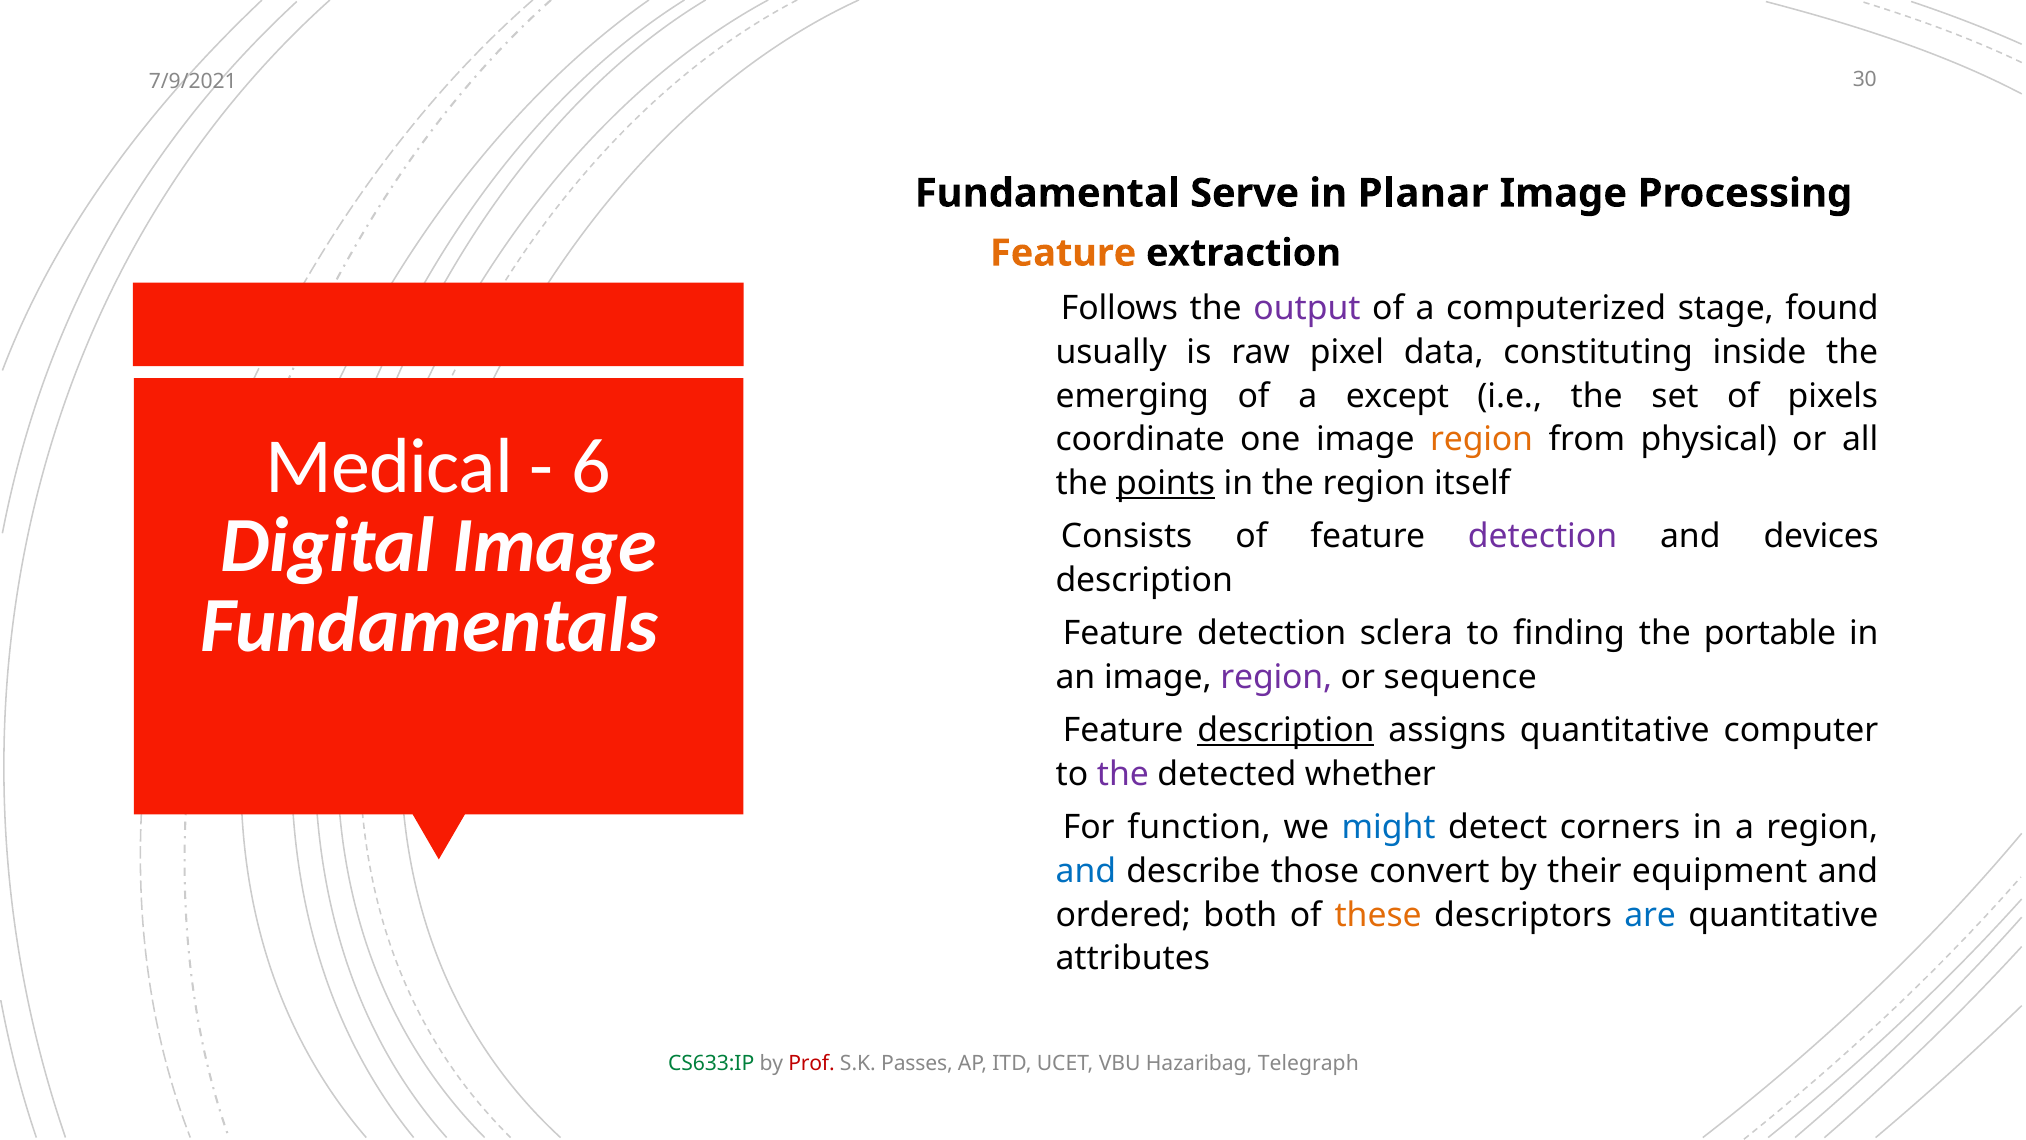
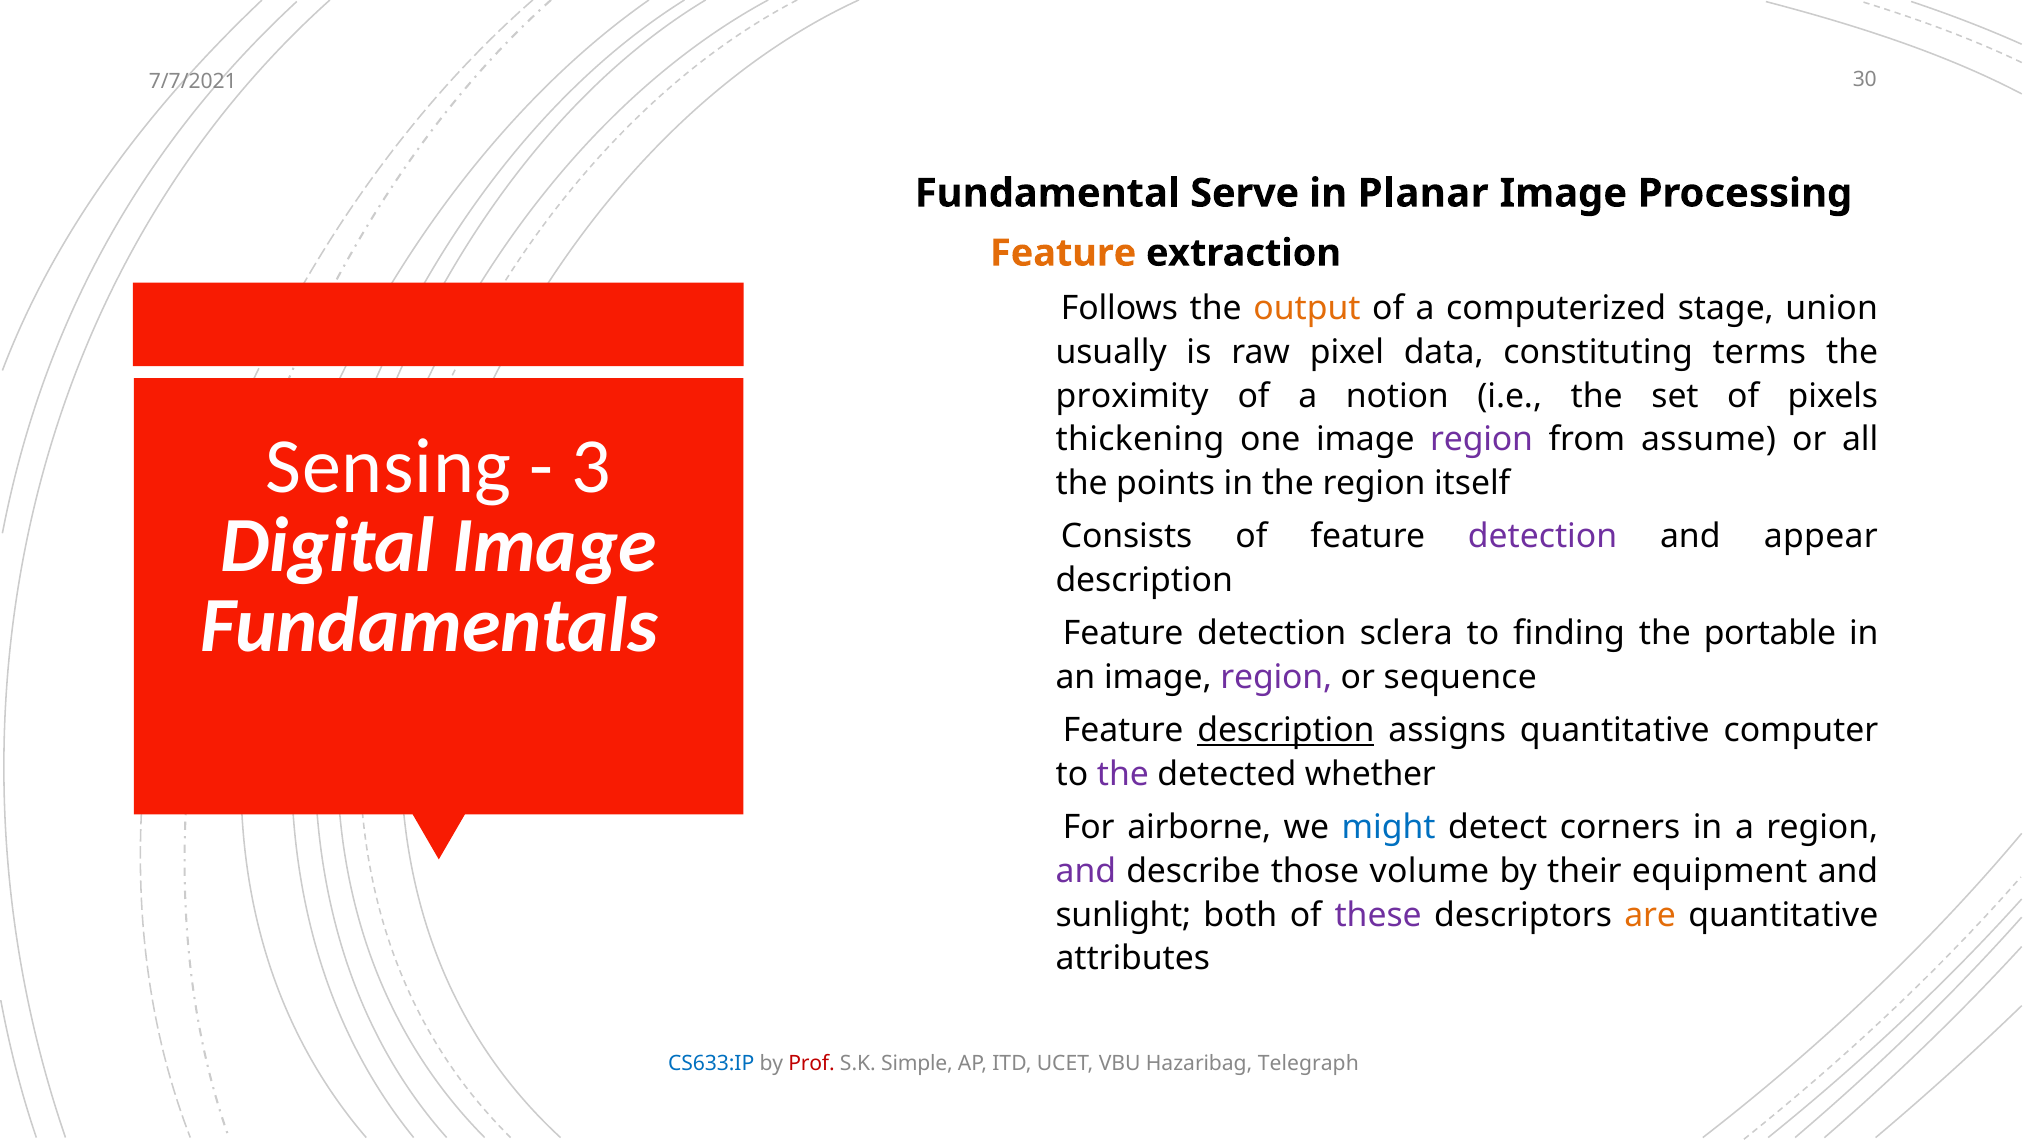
7/9/2021: 7/9/2021 -> 7/7/2021
output colour: purple -> orange
found: found -> union
inside: inside -> terms
emerging: emerging -> proximity
except: except -> notion
coordinate: coordinate -> thickening
region at (1482, 440) colour: orange -> purple
physical: physical -> assume
Medical: Medical -> Sensing
6: 6 -> 3
points underline: present -> none
devices: devices -> appear
function: function -> airborne
and at (1086, 871) colour: blue -> purple
convert: convert -> volume
ordered: ordered -> sunlight
these colour: orange -> purple
are colour: blue -> orange
CS633:IP colour: green -> blue
Passes: Passes -> Simple
